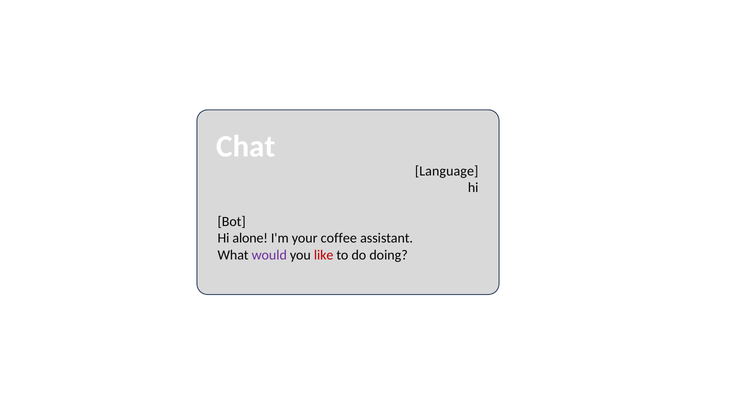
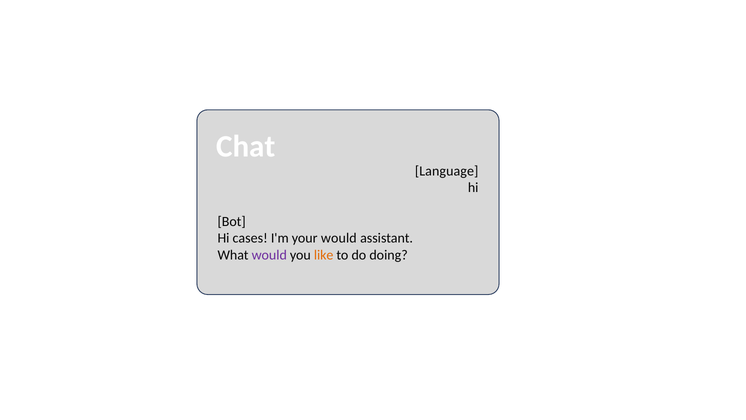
alone: alone -> cases
your coffee: coffee -> would
like colour: red -> orange
